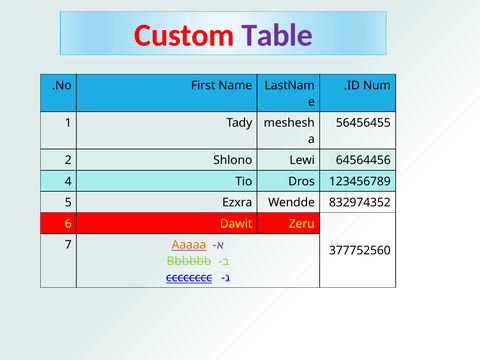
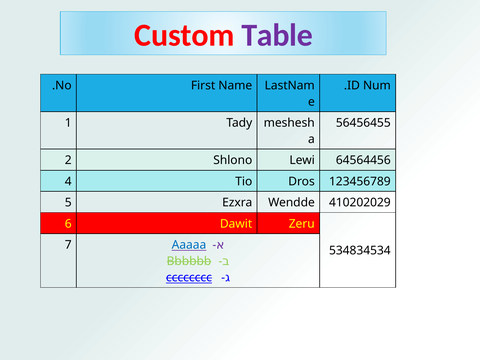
832974352: 832974352 -> 410202029
Aaaaa colour: orange -> blue
377752560: 377752560 -> 534834534
